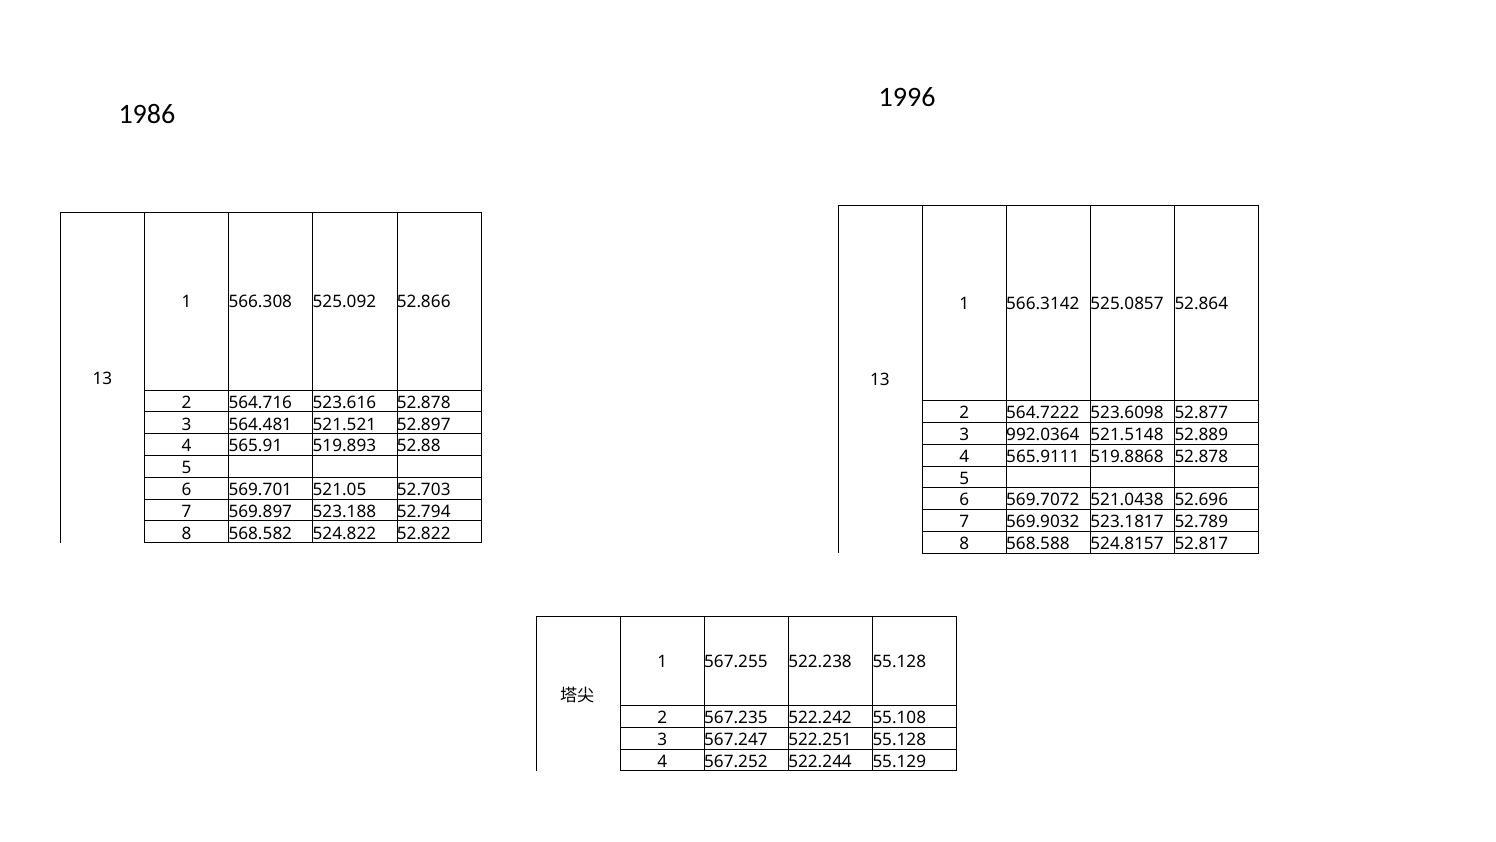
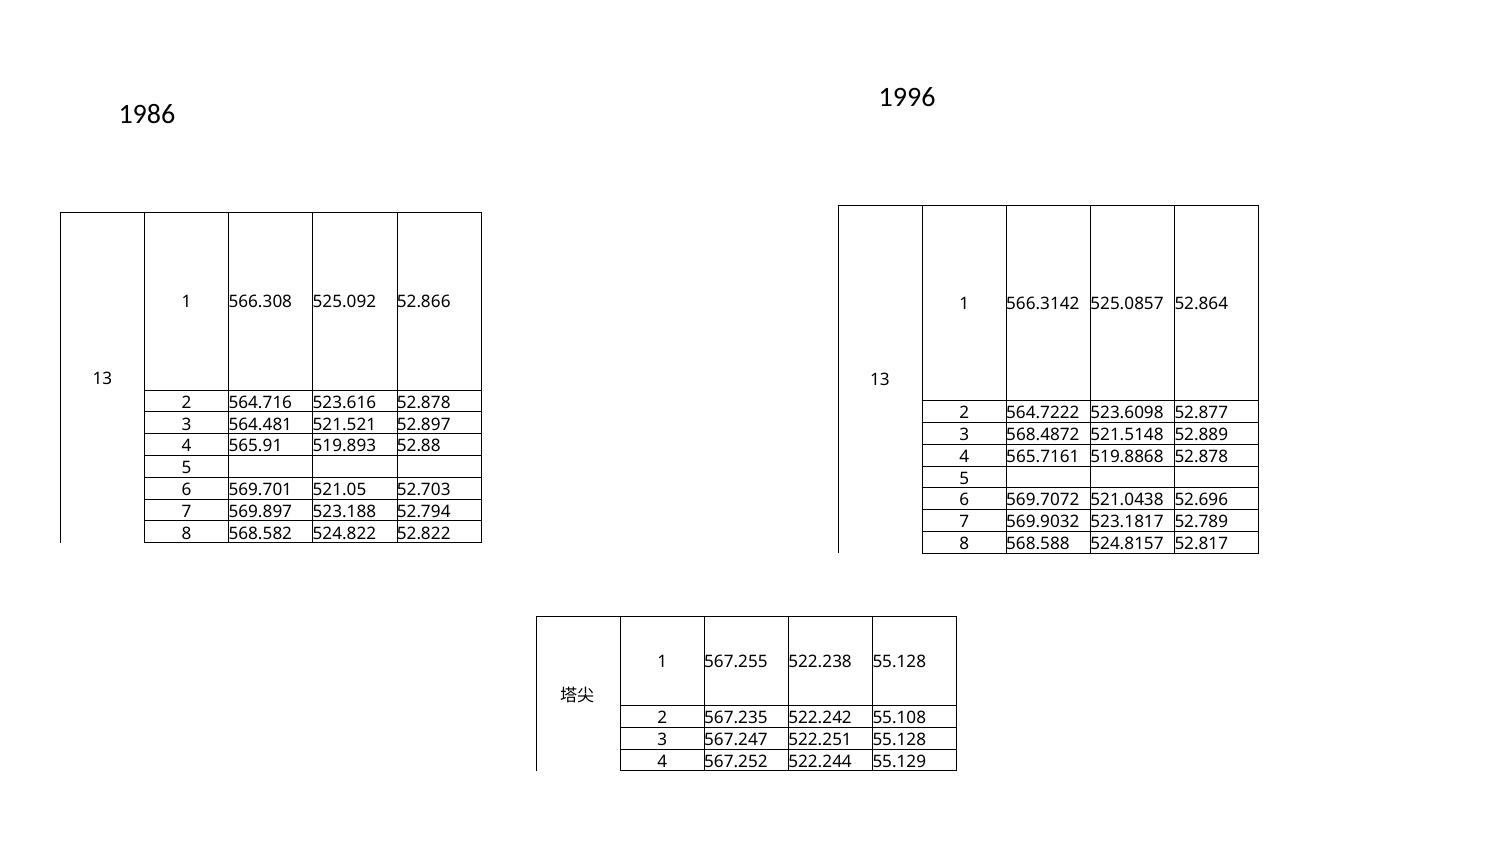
992.0364: 992.0364 -> 568.4872
565.9111: 565.9111 -> 565.7161
